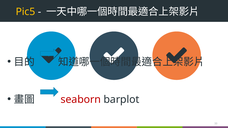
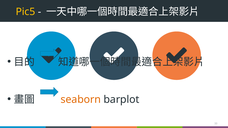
seaborn colour: red -> orange
